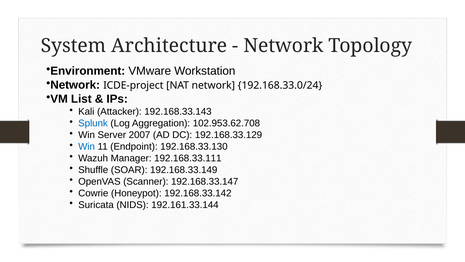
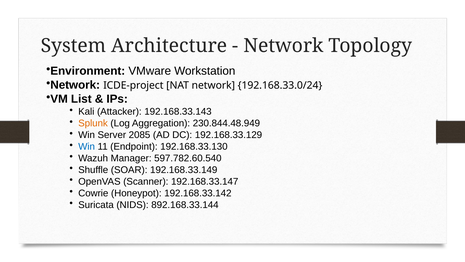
Splunk colour: blue -> orange
102.953.62.708: 102.953.62.708 -> 230.844.48.949
2007: 2007 -> 2085
192.168.33.111: 192.168.33.111 -> 597.782.60.540
192.161.33.144: 192.161.33.144 -> 892.168.33.144
